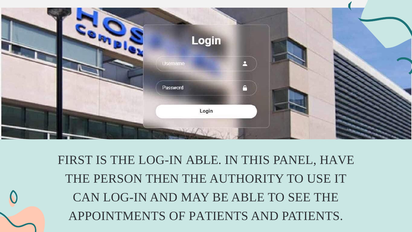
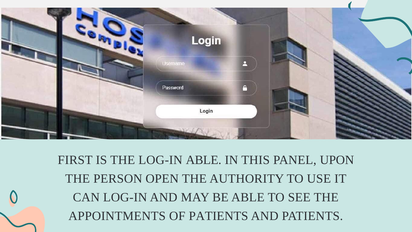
HAVE: HAVE -> UPON
THEN: THEN -> OPEN
